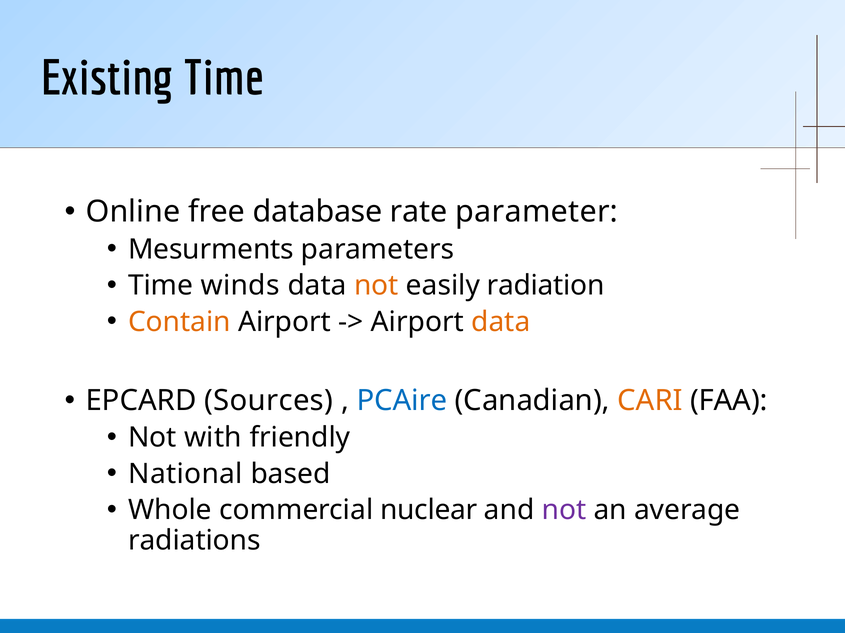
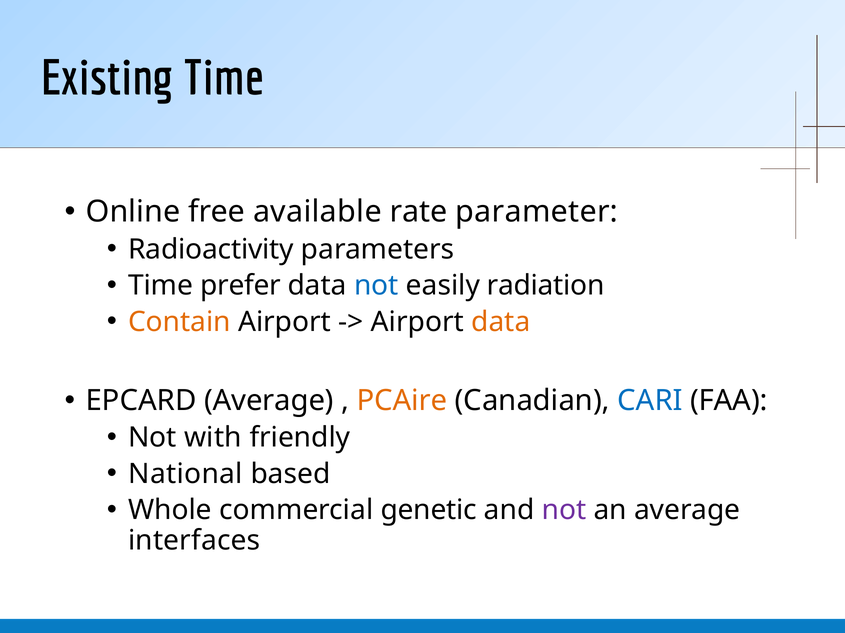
database: database -> available
Mesurments: Mesurments -> Radioactivity
winds: winds -> prefer
not at (376, 286) colour: orange -> blue
EPCARD Sources: Sources -> Average
PCAire colour: blue -> orange
CARI colour: orange -> blue
nuclear: nuclear -> genetic
radiations: radiations -> interfaces
